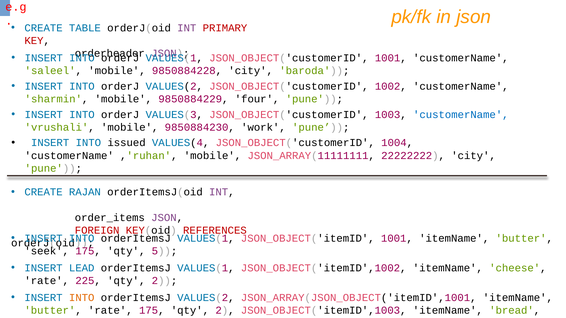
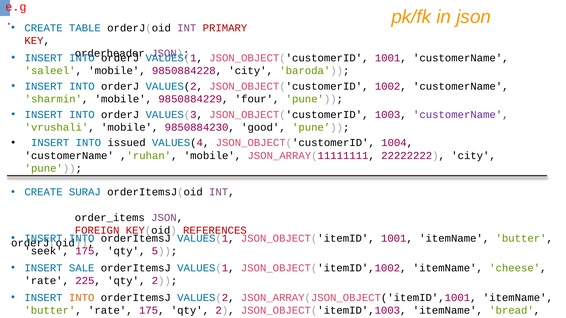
customerName at (461, 115) colour: blue -> purple
work: work -> good
RAJAN: RAJAN -> SURAJ
LEAD: LEAD -> SALE
